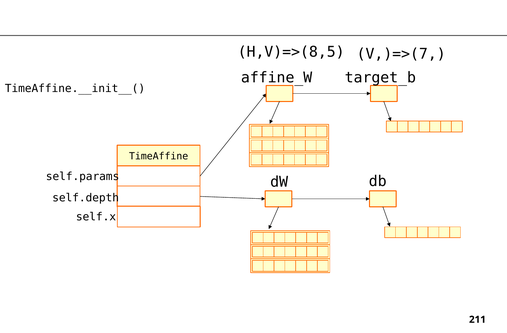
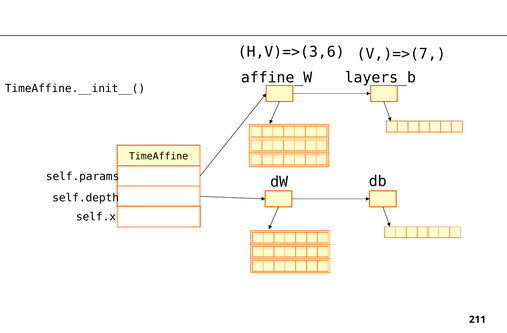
H,V)=>(8,5: H,V)=>(8,5 -> H,V)=>(3,6
target_b: target_b -> layers_b
